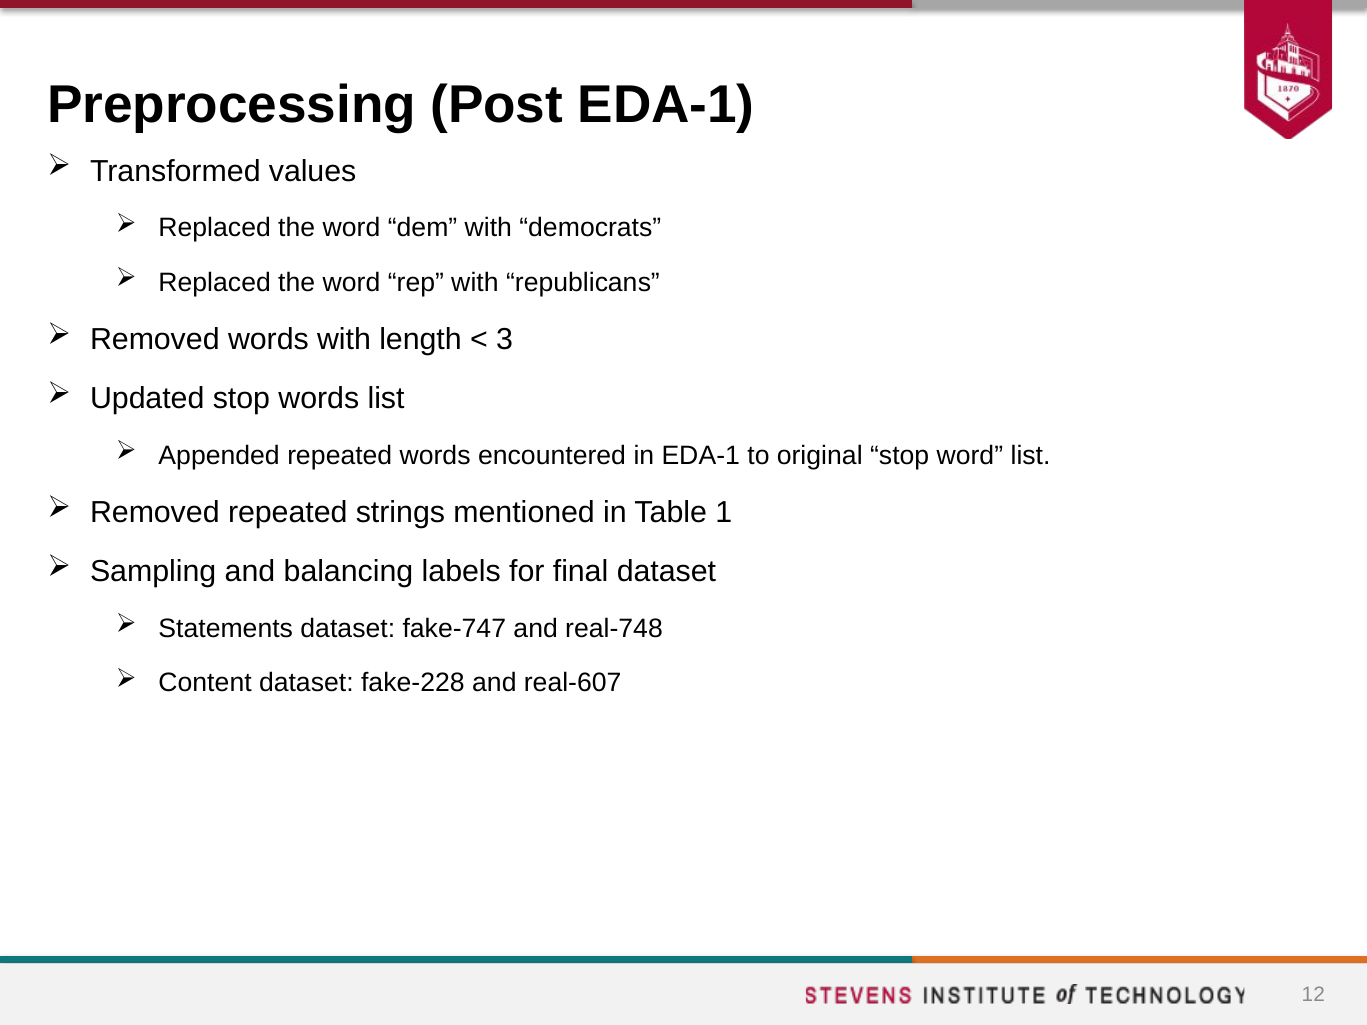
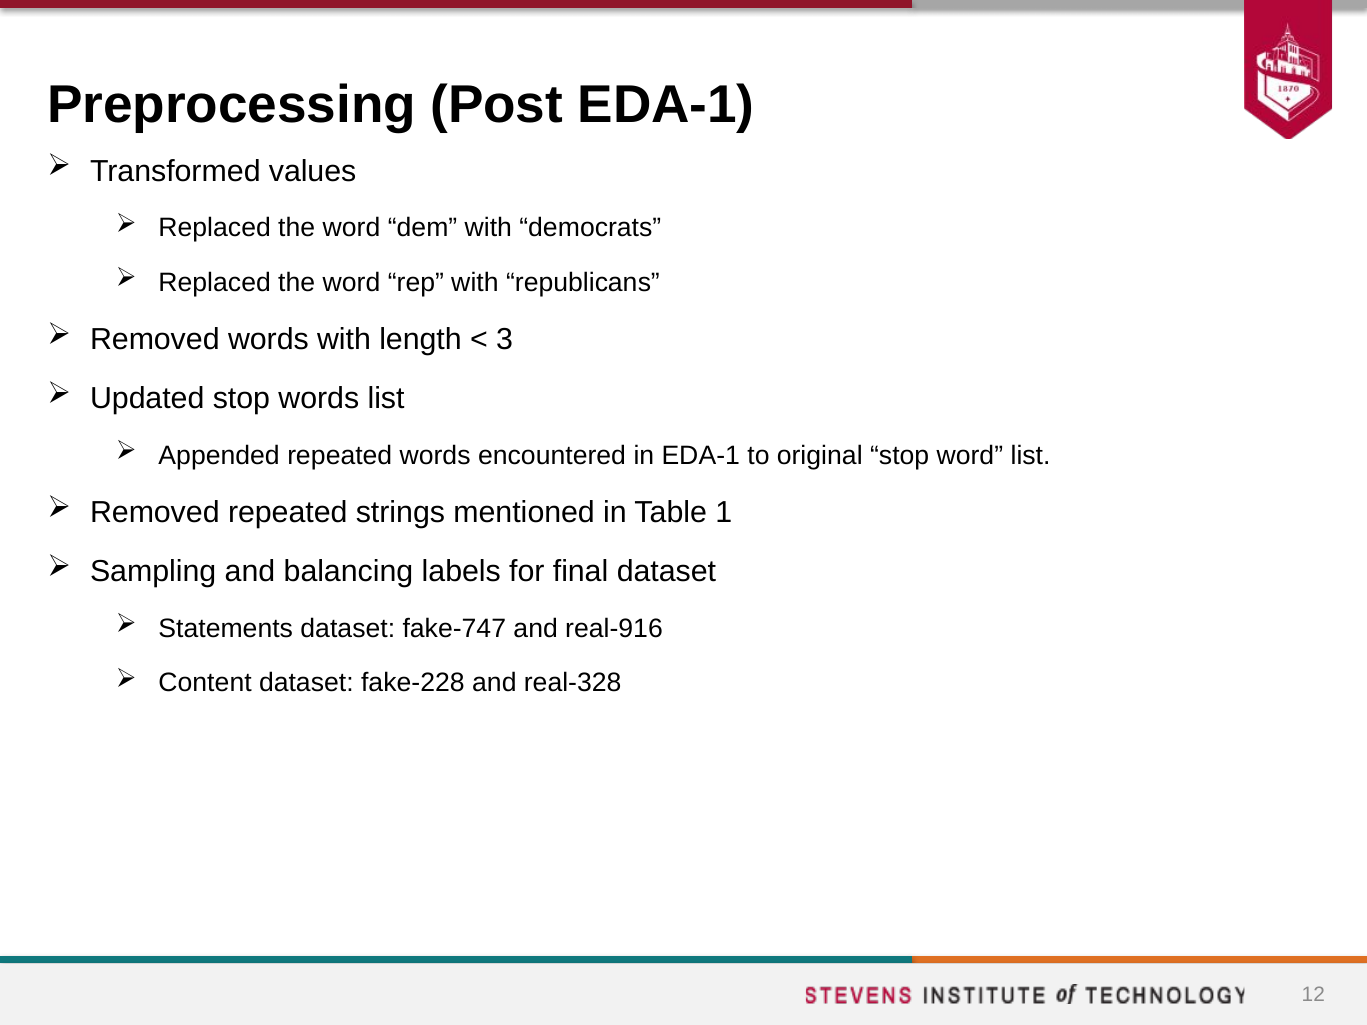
real-748: real-748 -> real-916
real-607: real-607 -> real-328
